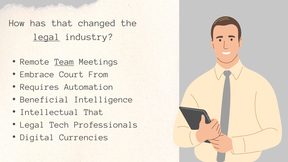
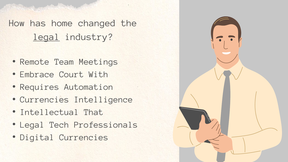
has that: that -> home
Team underline: present -> none
From: From -> With
Beneficial at (45, 100): Beneficial -> Currencies
